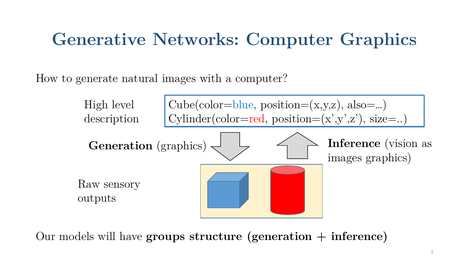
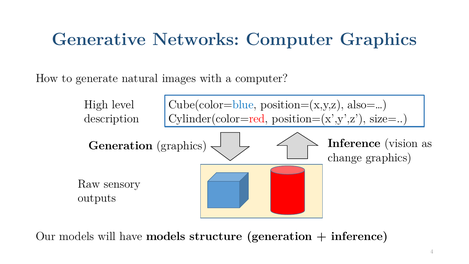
images at (345, 157): images -> change
have groups: groups -> models
